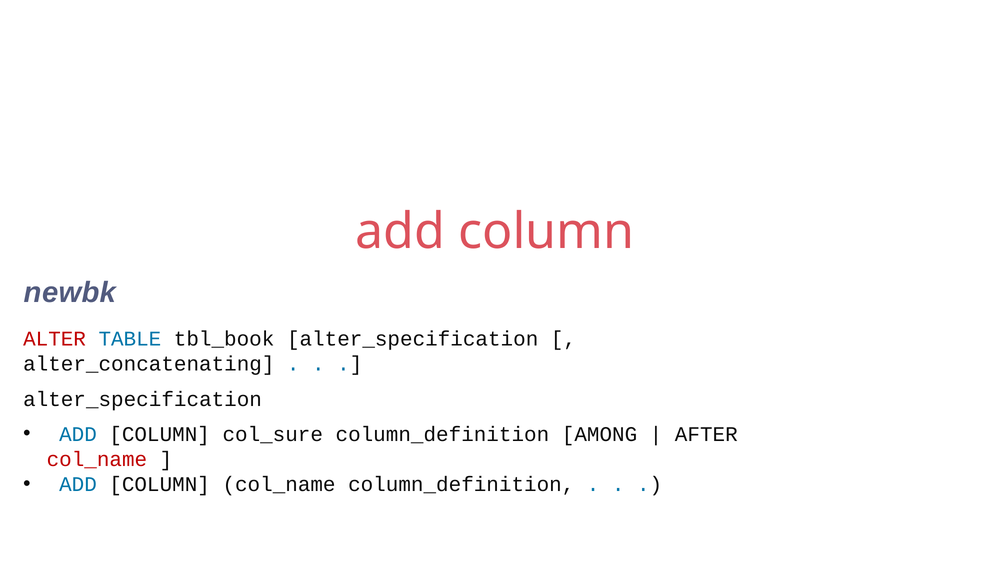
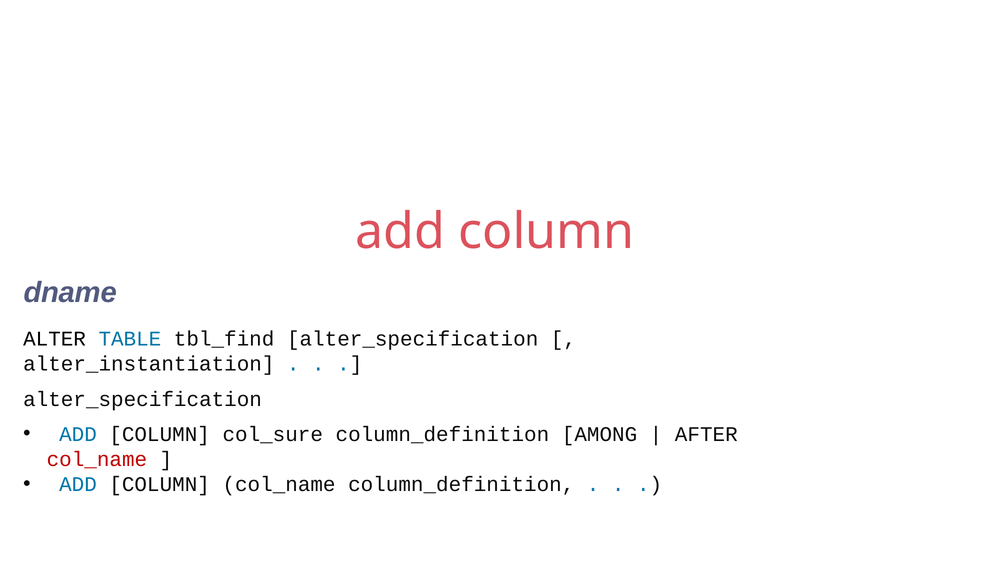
newbk: newbk -> dname
ALTER colour: red -> black
tbl_book: tbl_book -> tbl_find
alter_concatenating: alter_concatenating -> alter_instantiation
